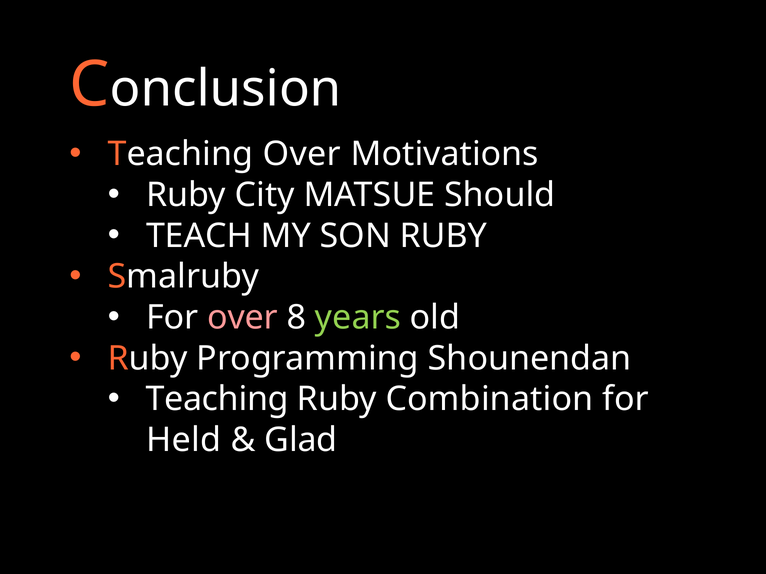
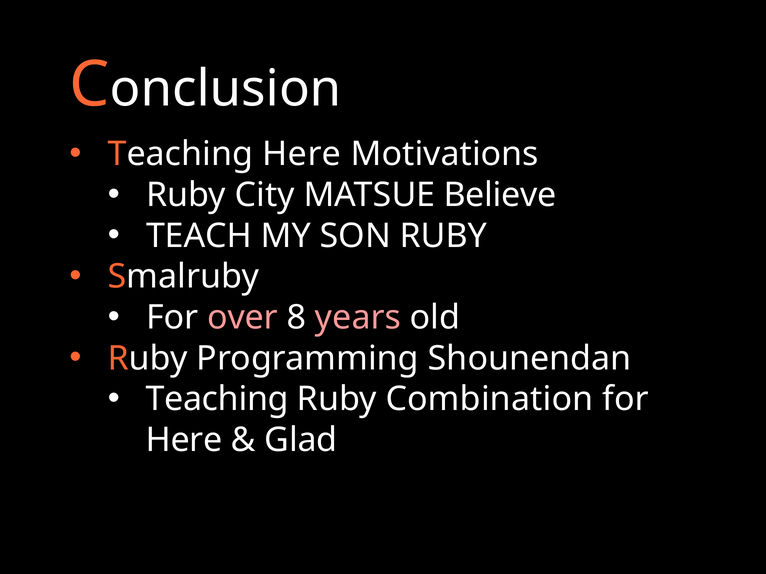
Teaching Over: Over -> Here
Should: Should -> Believe
years colour: light green -> pink
Held at (184, 440): Held -> Here
